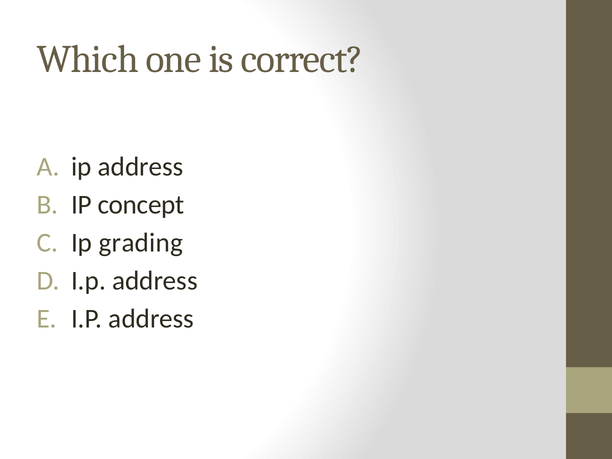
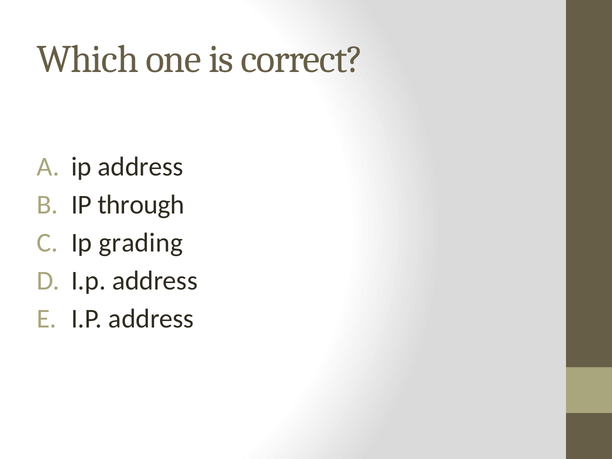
concept: concept -> through
